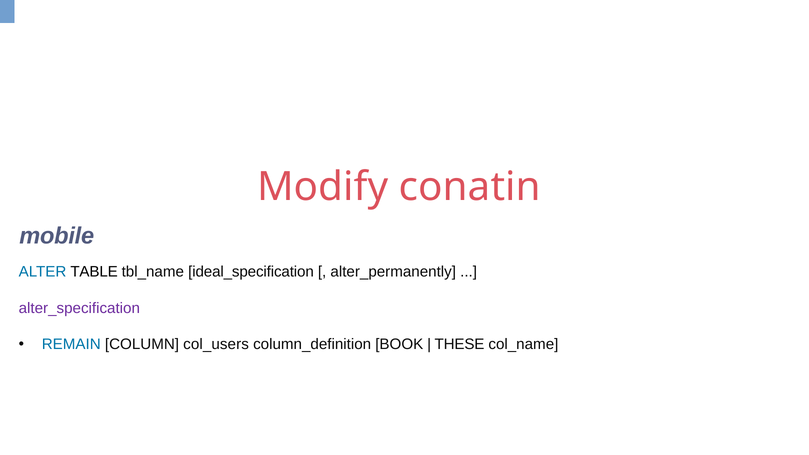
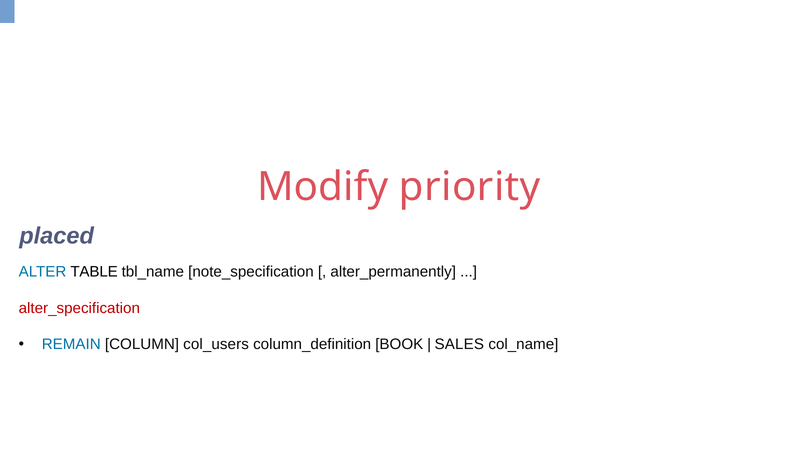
conatin: conatin -> priority
mobile: mobile -> placed
ideal_specification: ideal_specification -> note_specification
alter_specification colour: purple -> red
THESE: THESE -> SALES
